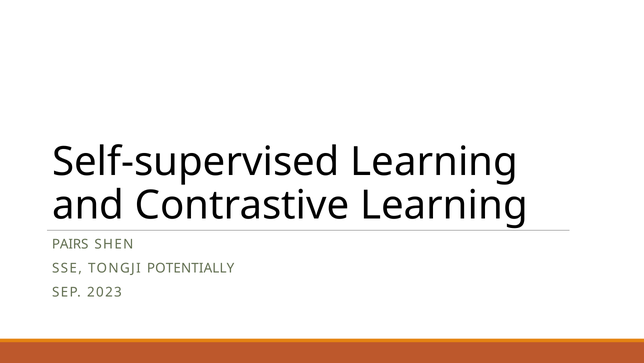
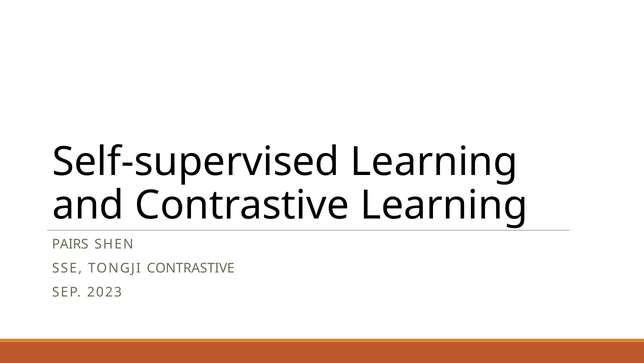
TONGJI POTENTIALLY: POTENTIALLY -> CONTRASTIVE
